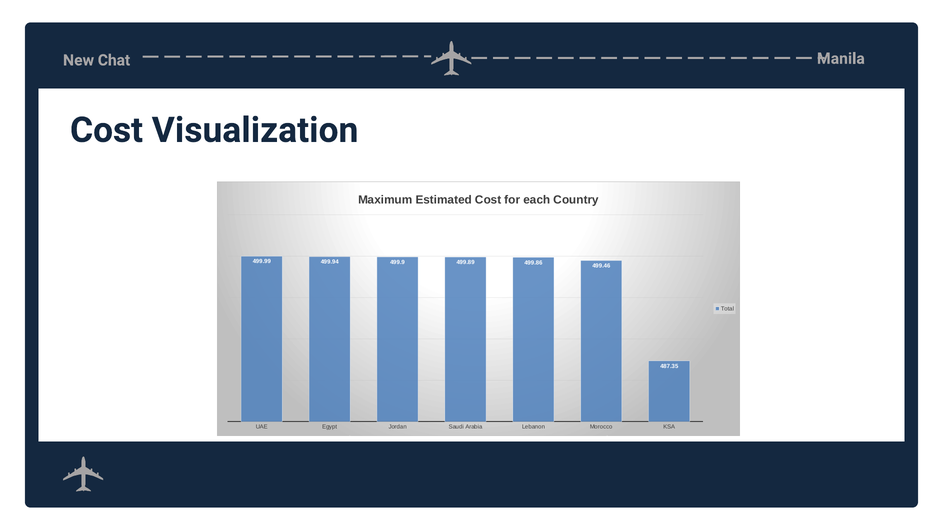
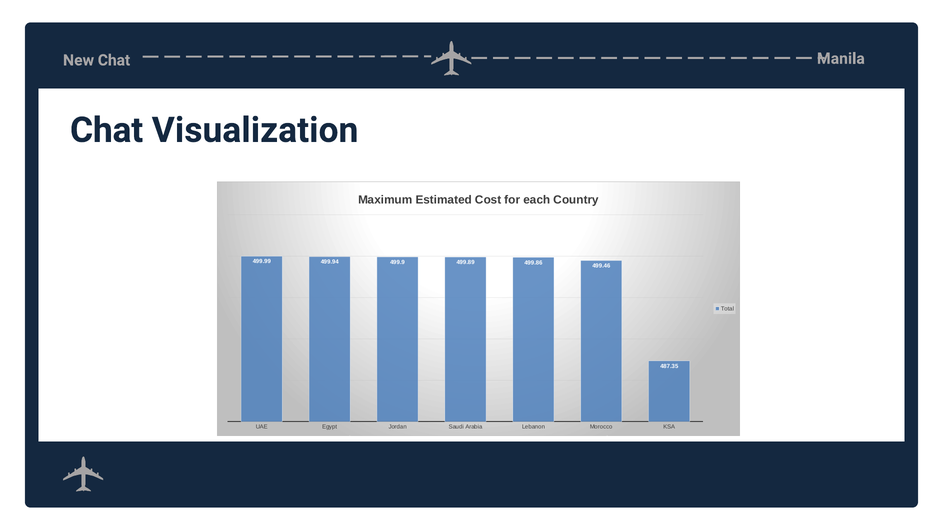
Cost at (107, 130): Cost -> Chat
